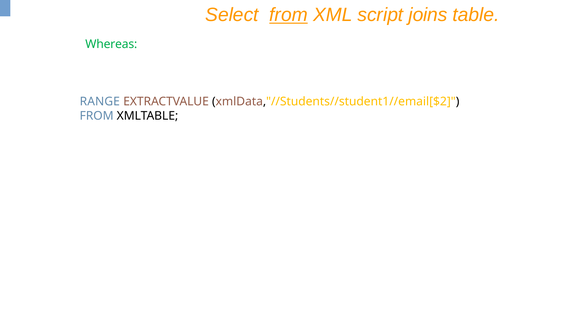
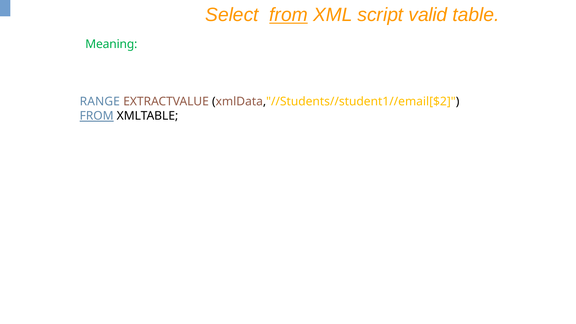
joins: joins -> valid
Whereas: Whereas -> Meaning
FROM at (97, 116) underline: none -> present
